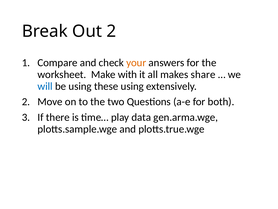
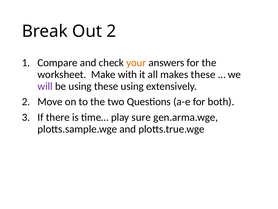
makes share: share -> these
will colour: blue -> purple
data: data -> sure
